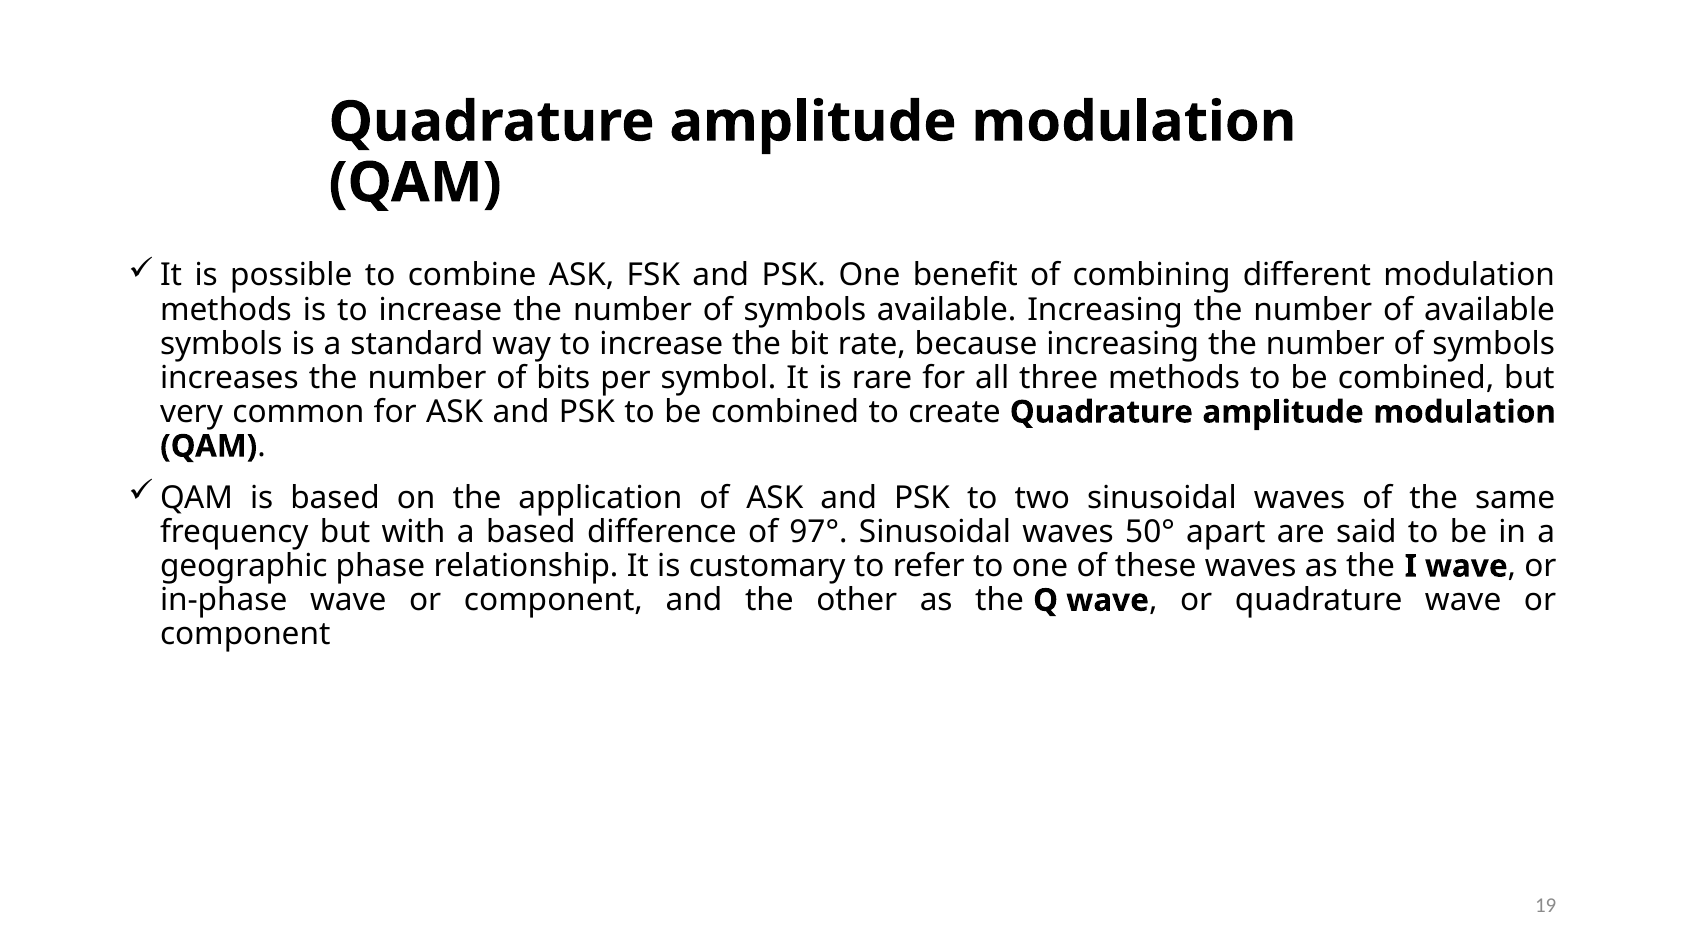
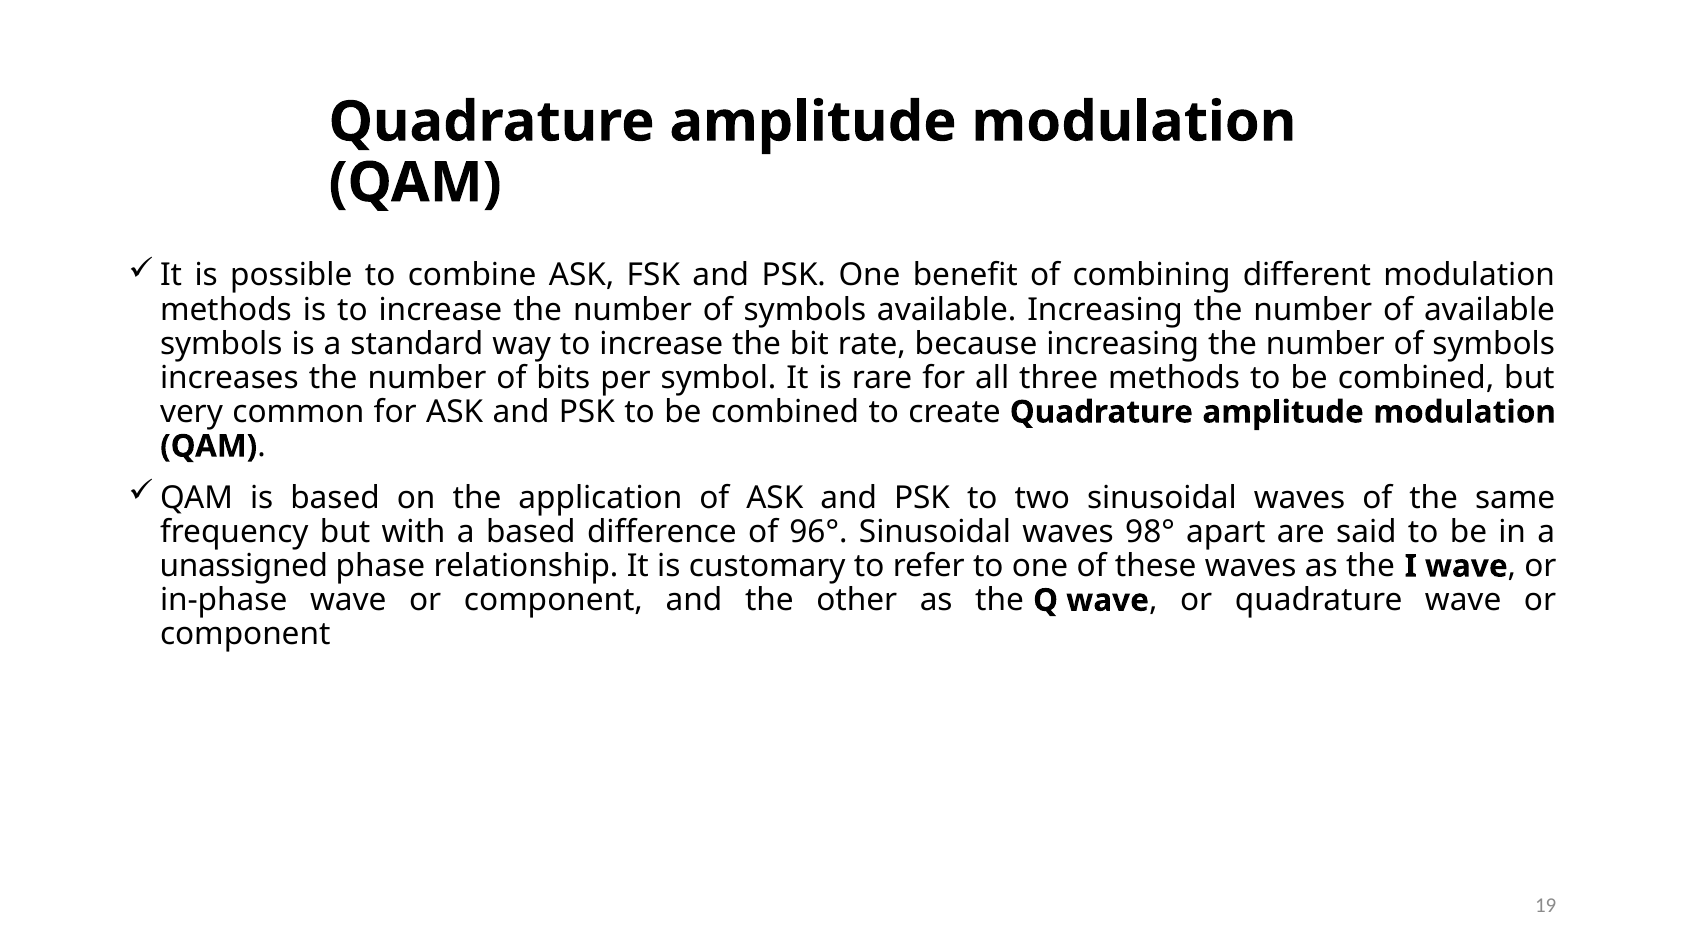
97°: 97° -> 96°
50°: 50° -> 98°
geographic: geographic -> unassigned
